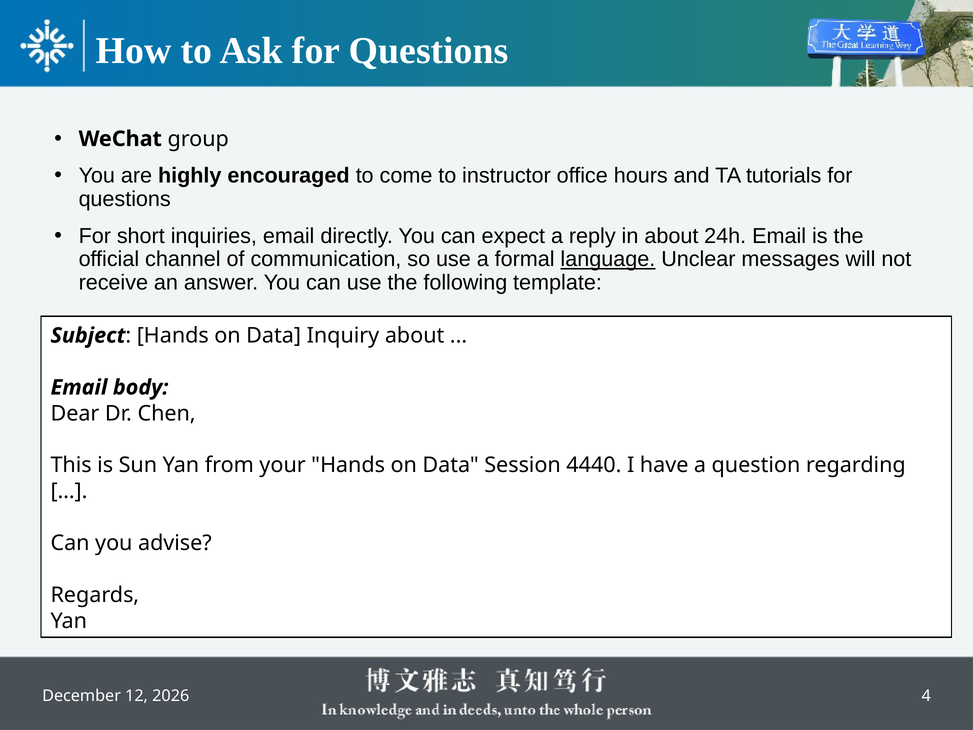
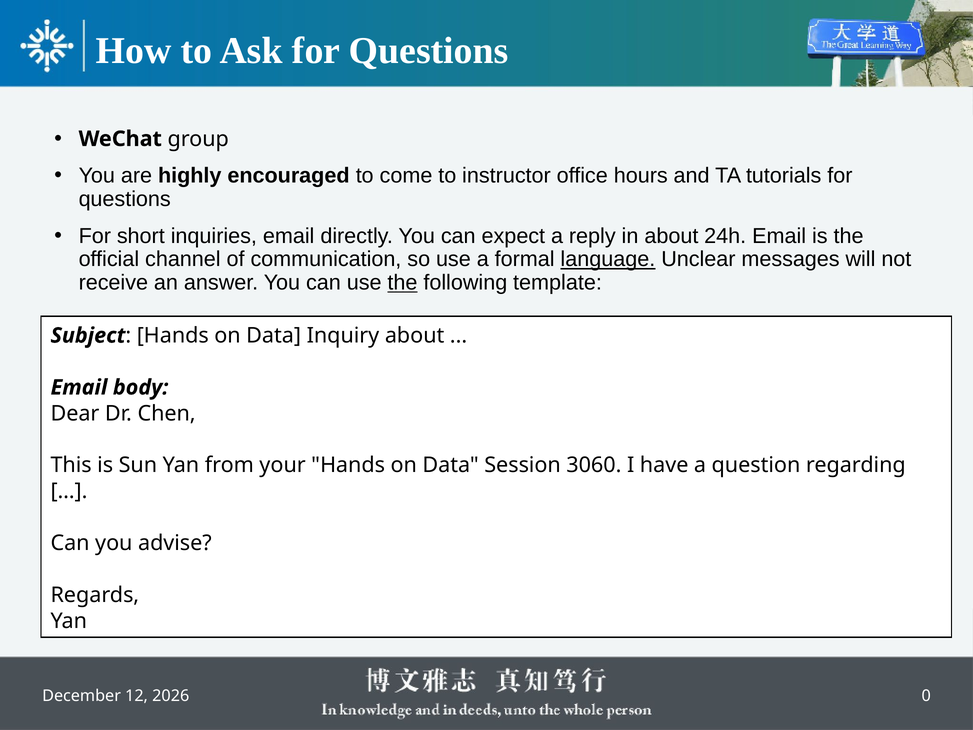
the at (402, 283) underline: none -> present
4440: 4440 -> 3060
4: 4 -> 0
